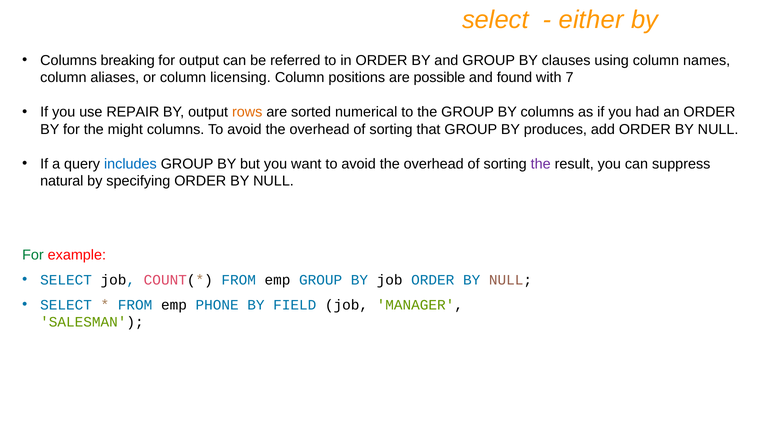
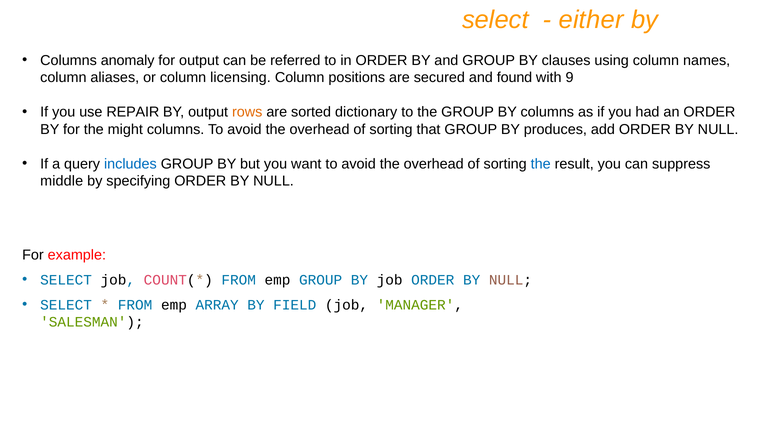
breaking: breaking -> anomaly
possible: possible -> secured
7: 7 -> 9
numerical: numerical -> dictionary
the at (541, 164) colour: purple -> blue
natural: natural -> middle
For at (33, 255) colour: green -> black
PHONE: PHONE -> ARRAY
